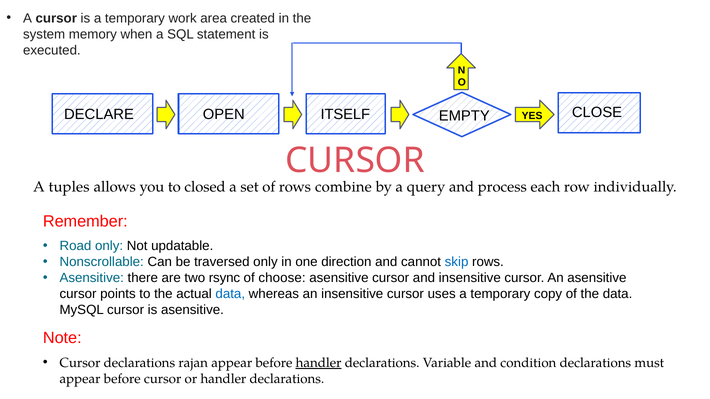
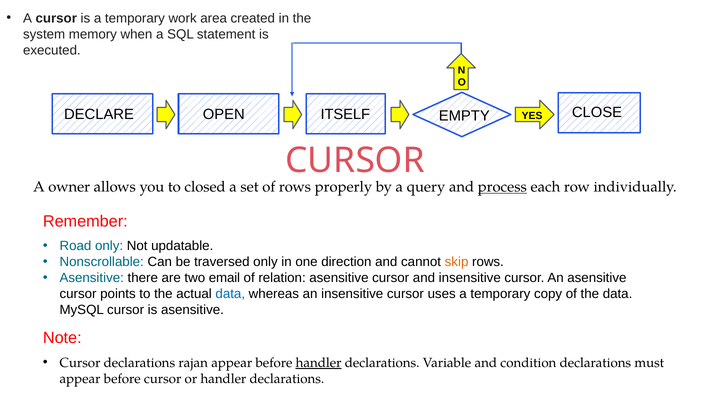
tuples: tuples -> owner
combine: combine -> properly
process underline: none -> present
skip colour: blue -> orange
rsync: rsync -> email
choose: choose -> relation
